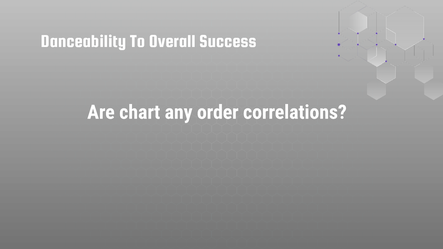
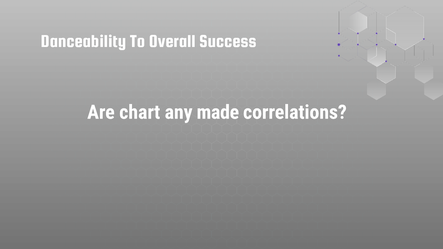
order: order -> made
